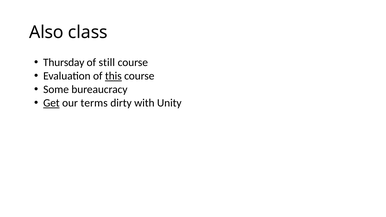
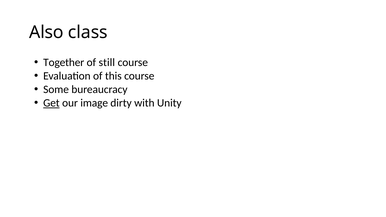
Thursday: Thursday -> Together
this underline: present -> none
terms: terms -> image
